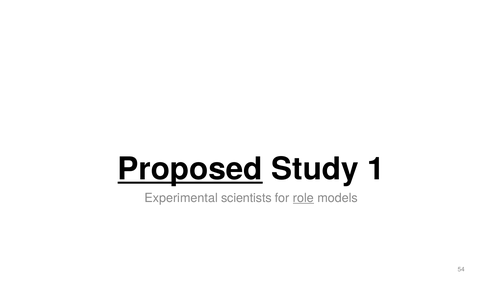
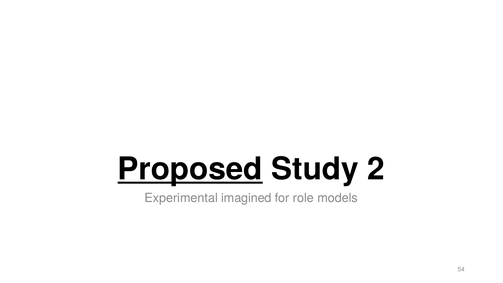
1: 1 -> 2
scientists: scientists -> imagined
role underline: present -> none
